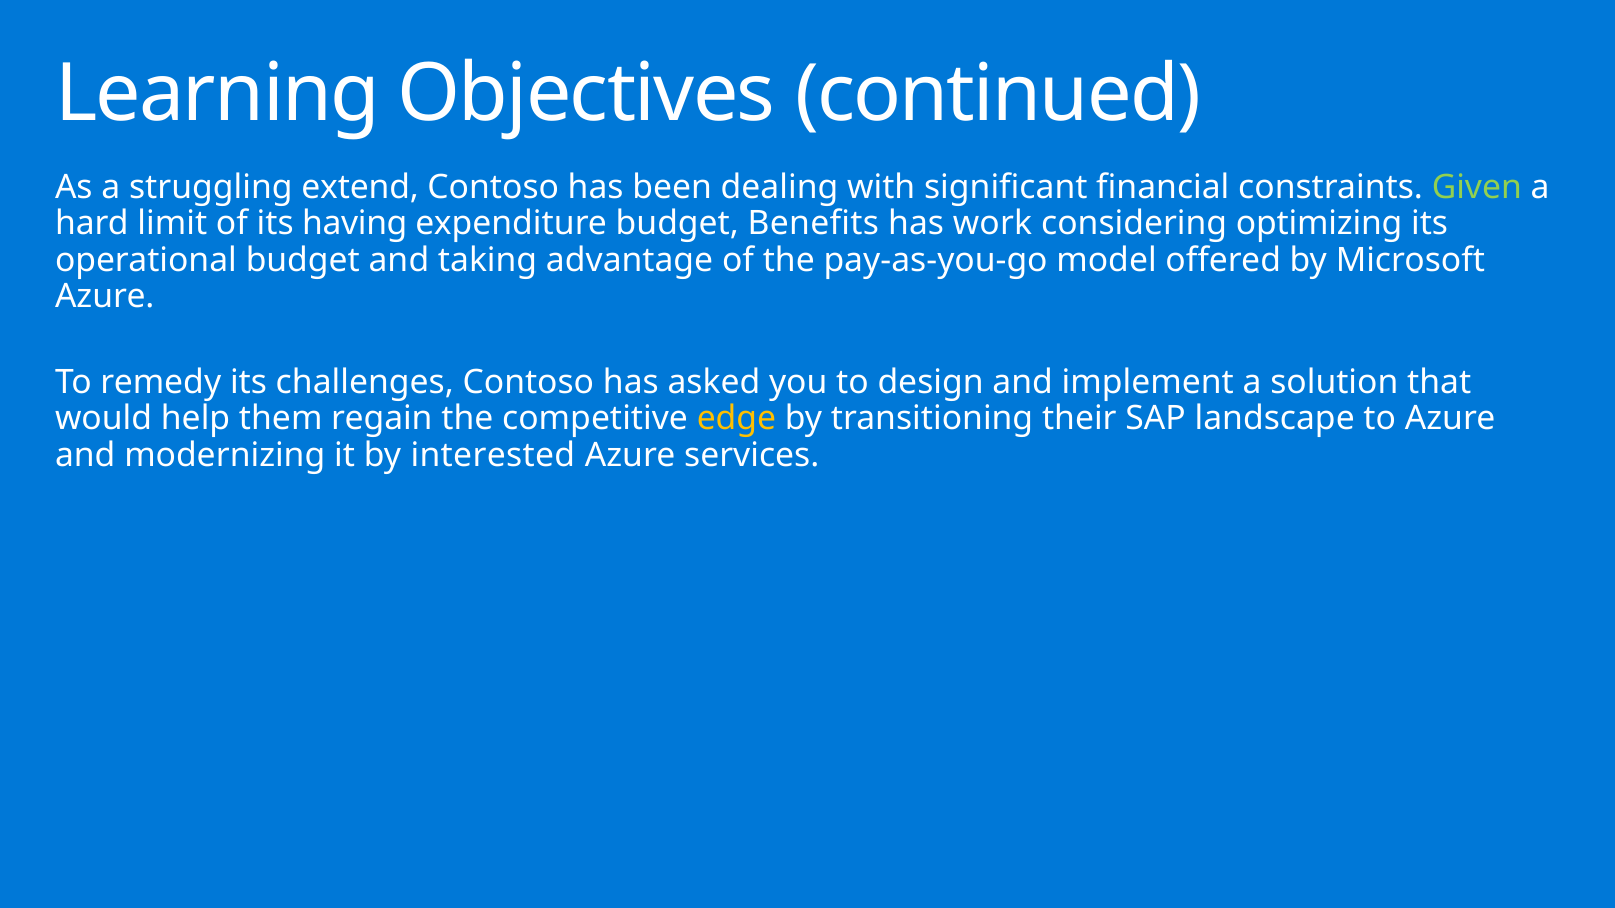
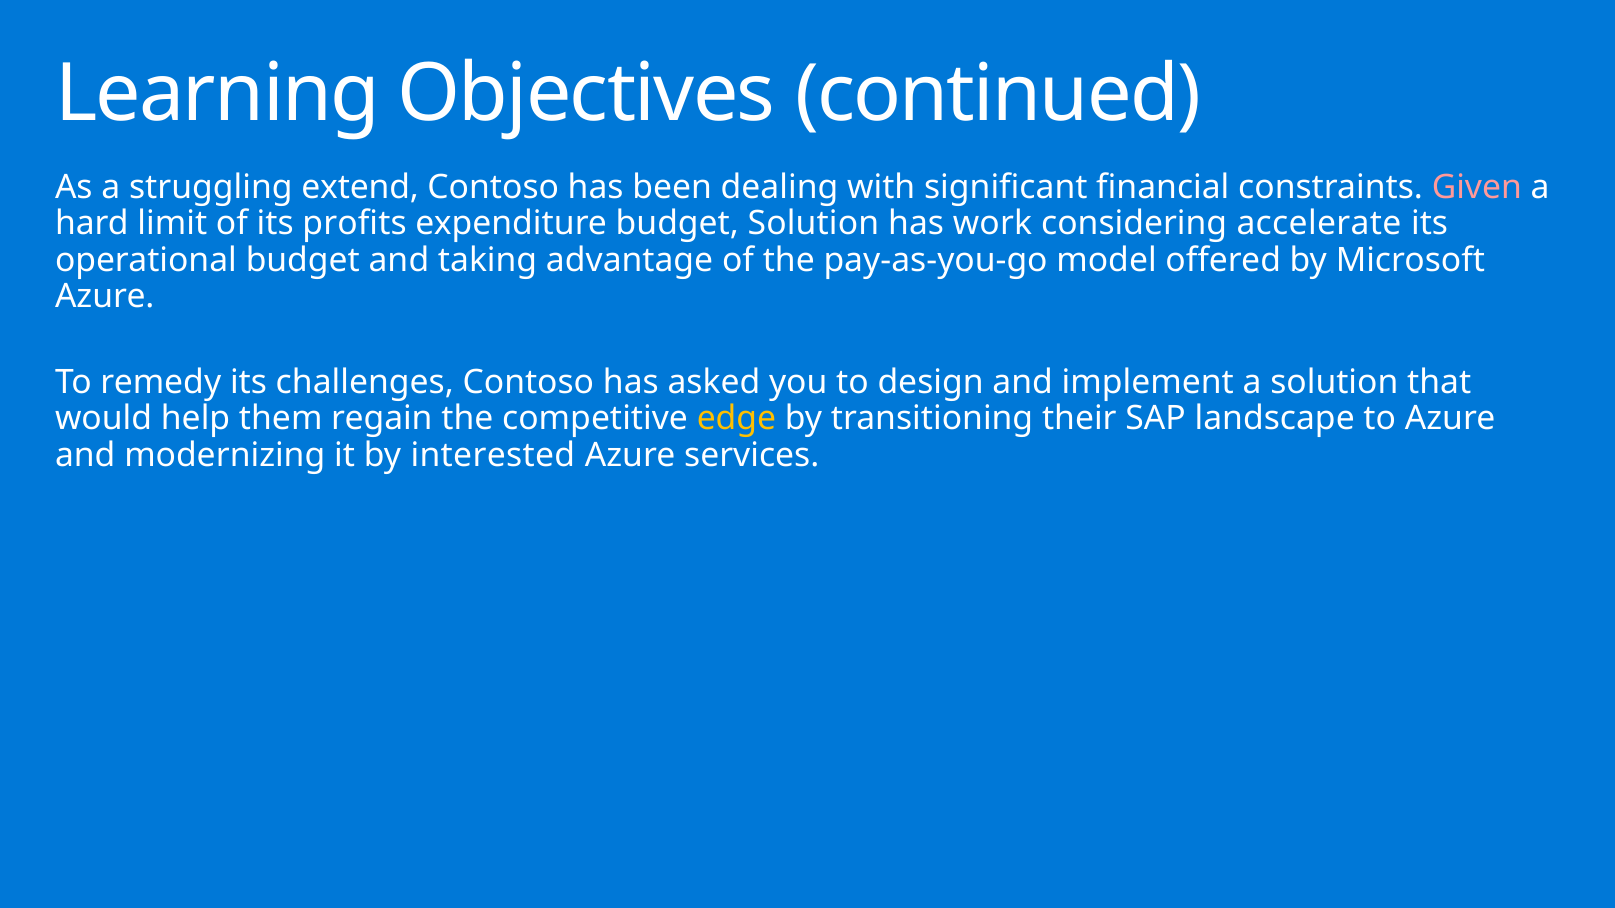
Given colour: light green -> pink
having: having -> profits
budget Benefits: Benefits -> Solution
optimizing: optimizing -> accelerate
